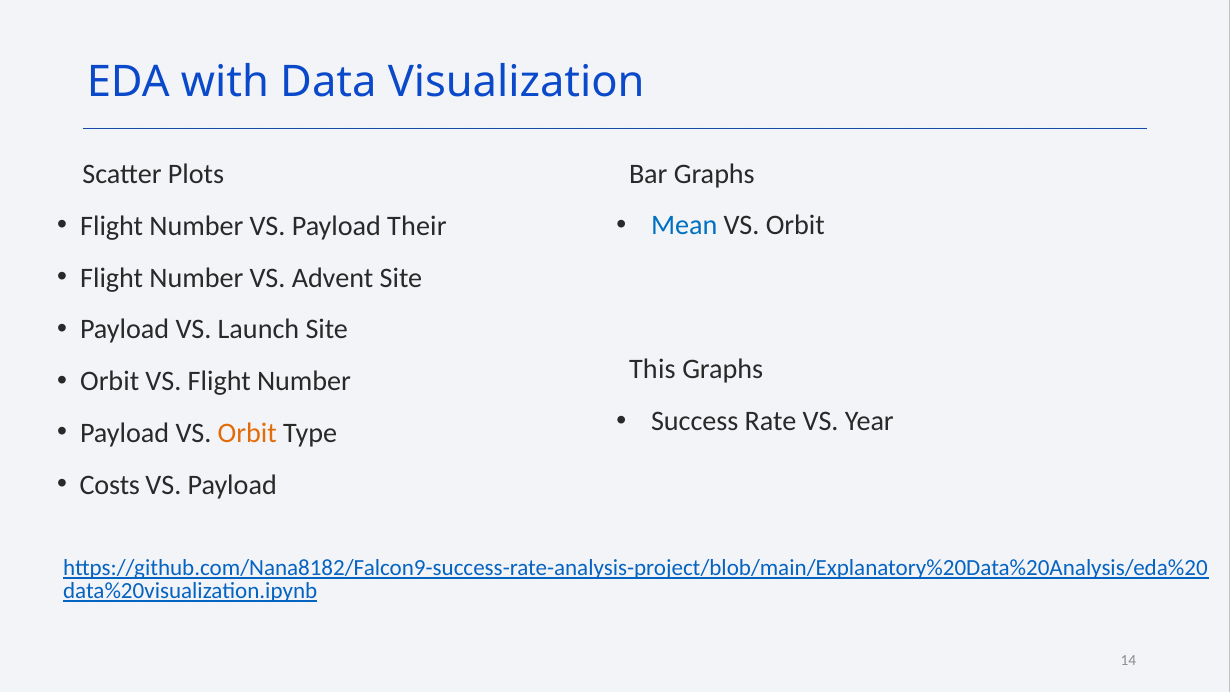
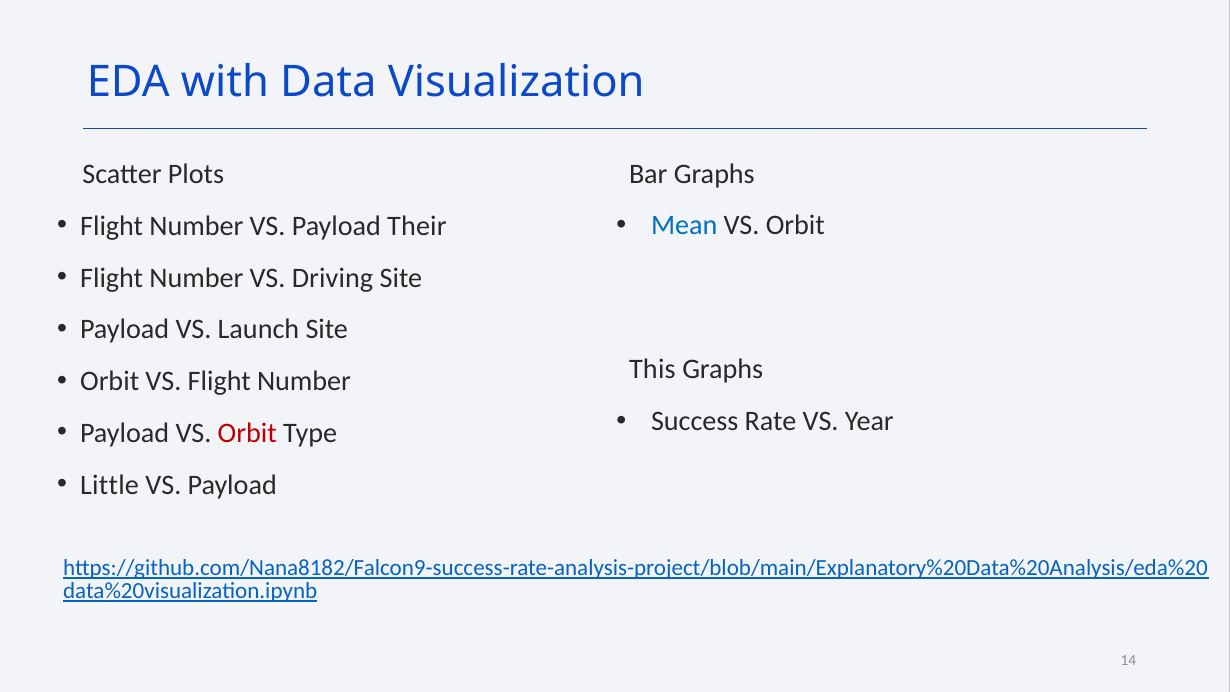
Advent: Advent -> Driving
Orbit at (247, 433) colour: orange -> red
Costs: Costs -> Little
